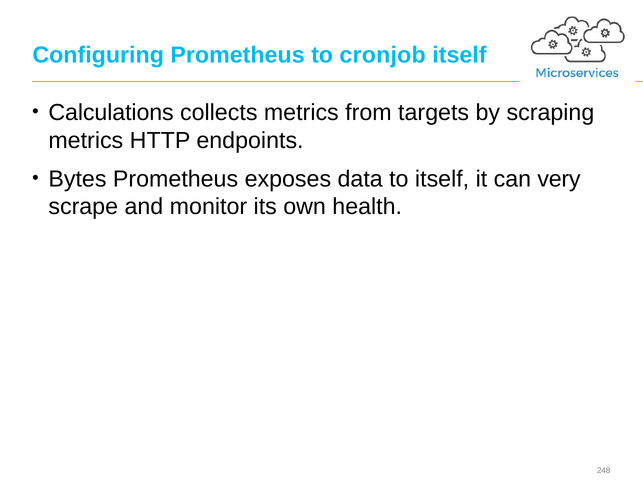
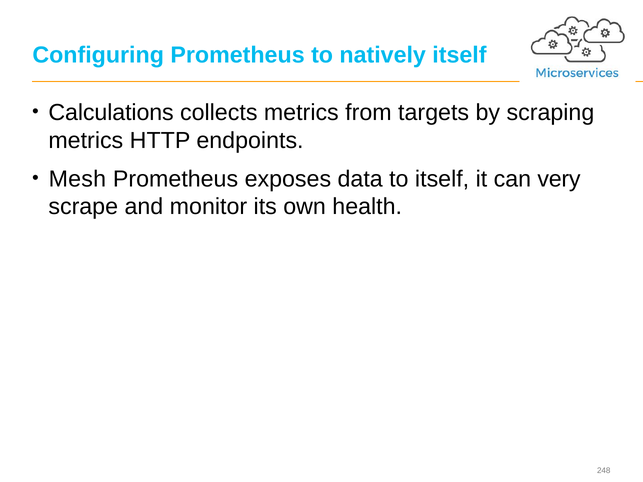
cronjob: cronjob -> natively
Bytes: Bytes -> Mesh
